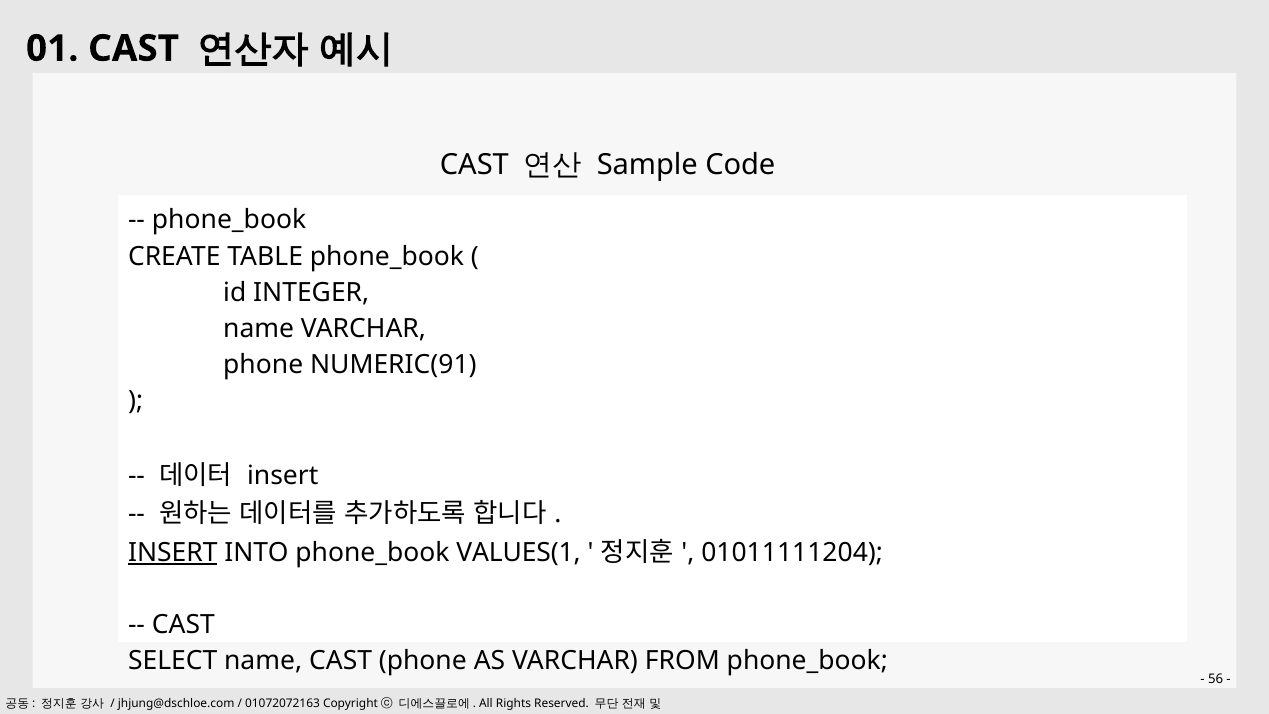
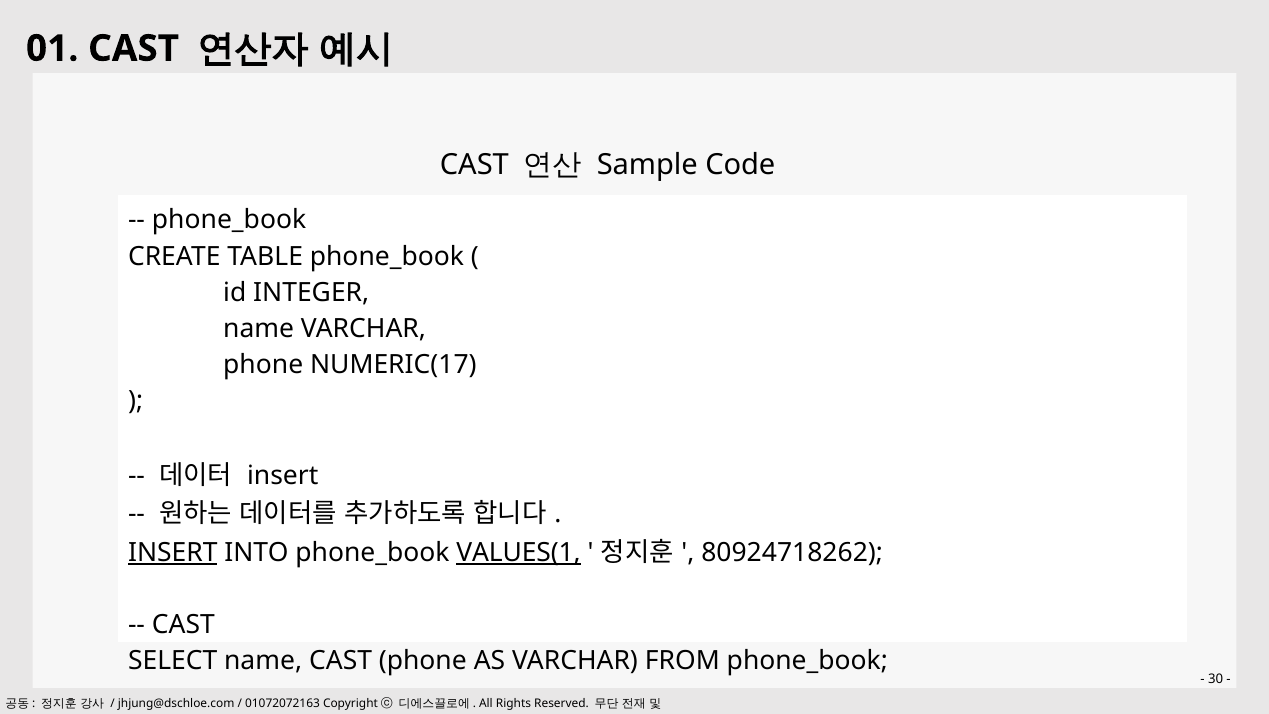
NUMERIC(91: NUMERIC(91 -> NUMERIC(17
VALUES(1 underline: none -> present
01011111204: 01011111204 -> 80924718262
56: 56 -> 30
